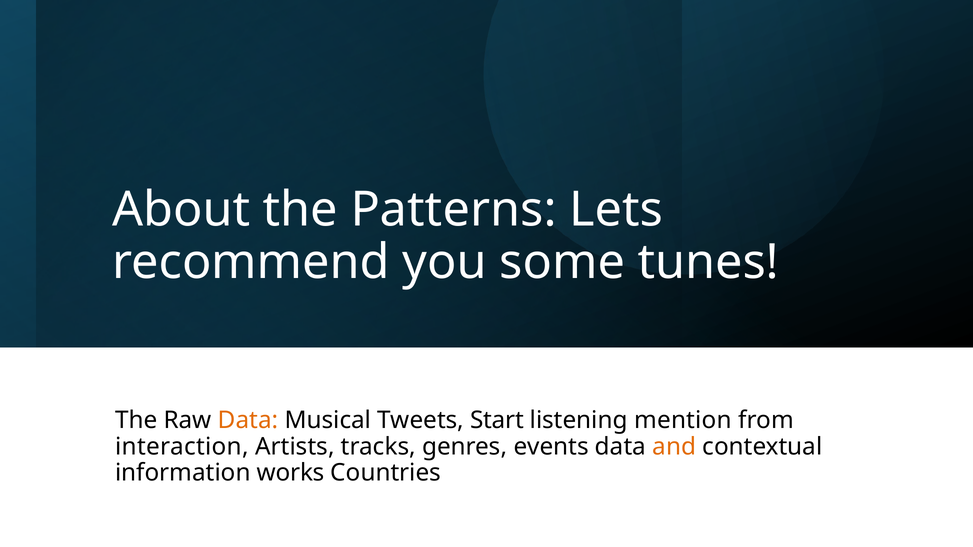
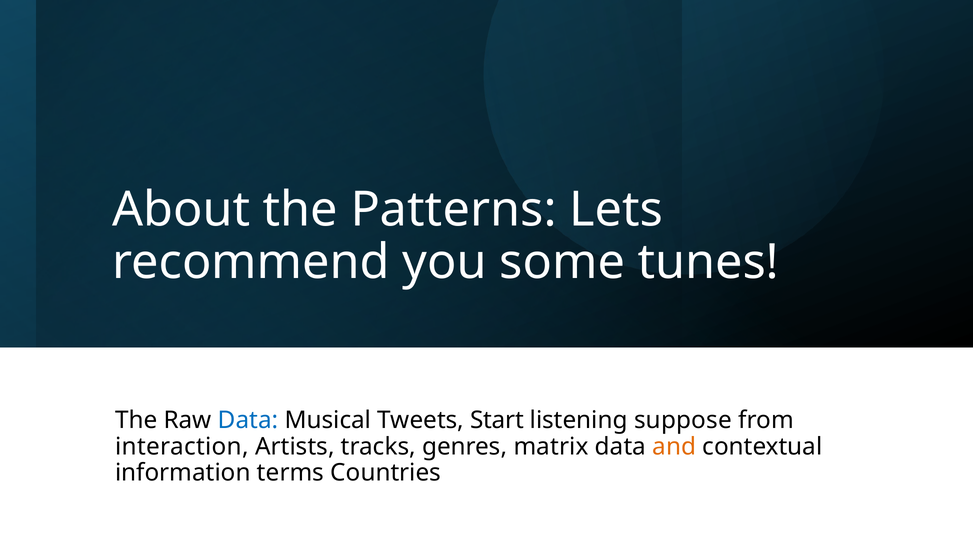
Data at (248, 421) colour: orange -> blue
mention: mention -> suppose
events: events -> matrix
works: works -> terms
